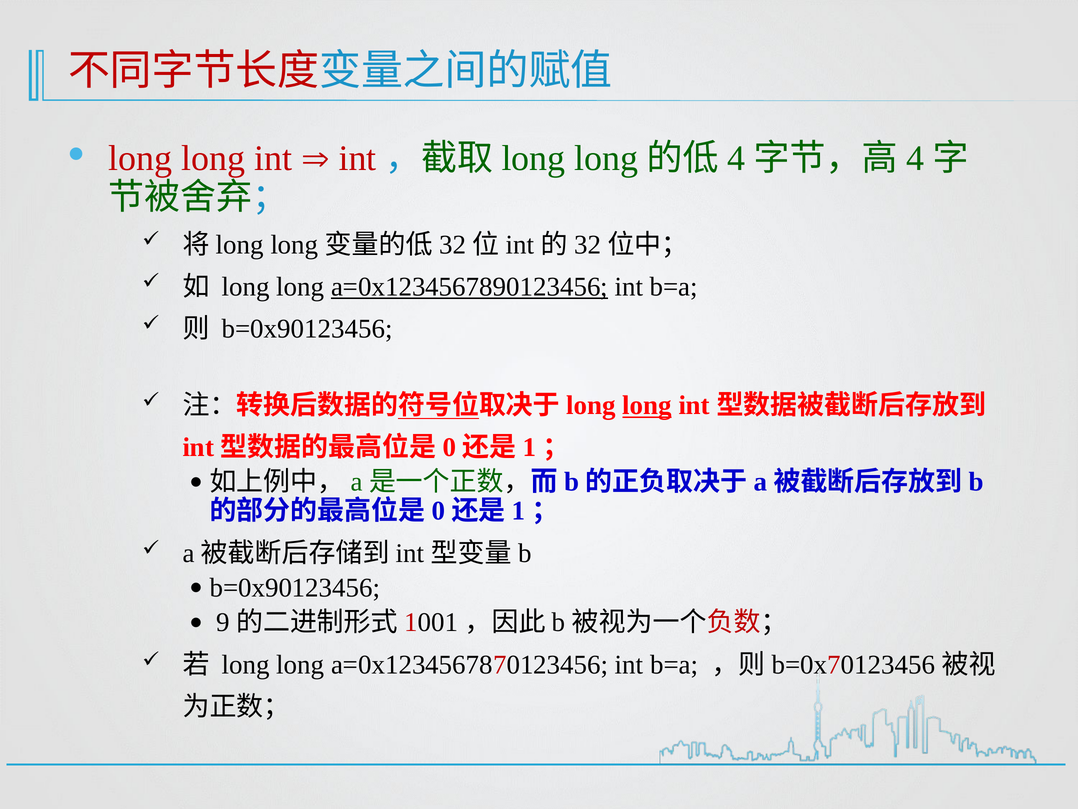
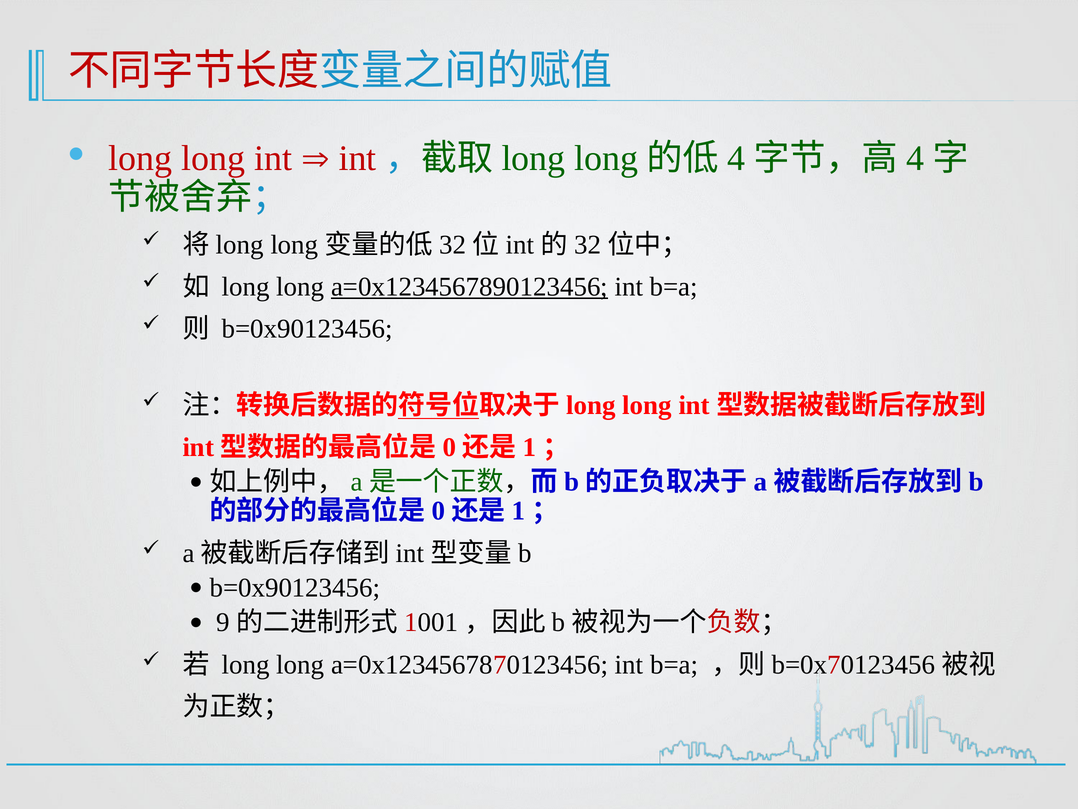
long at (647, 405) underline: present -> none
